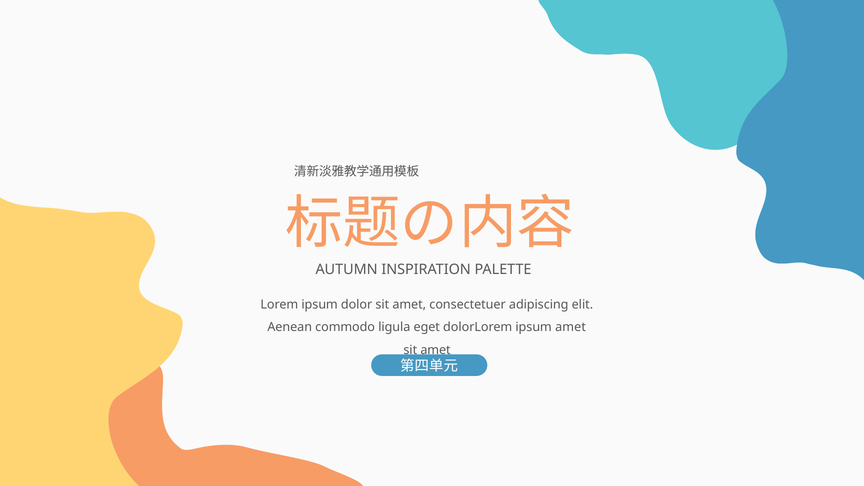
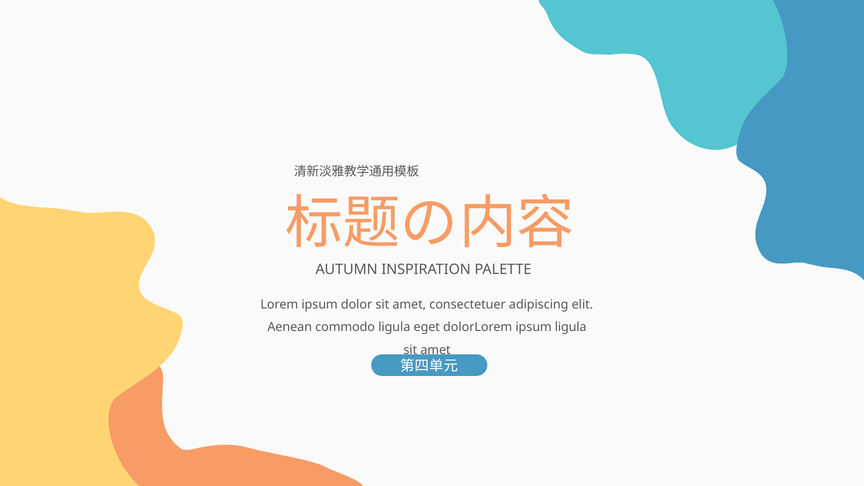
ipsum amet: amet -> ligula
